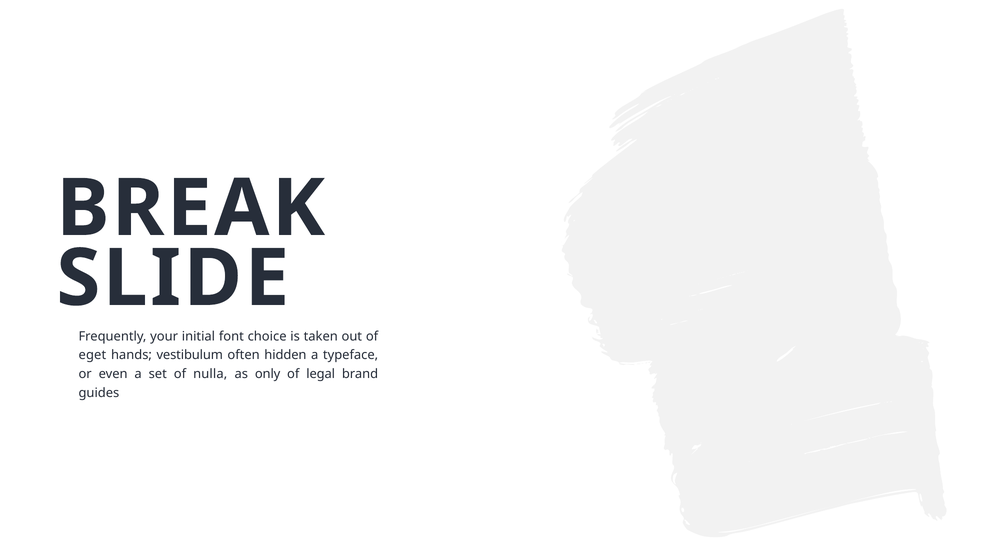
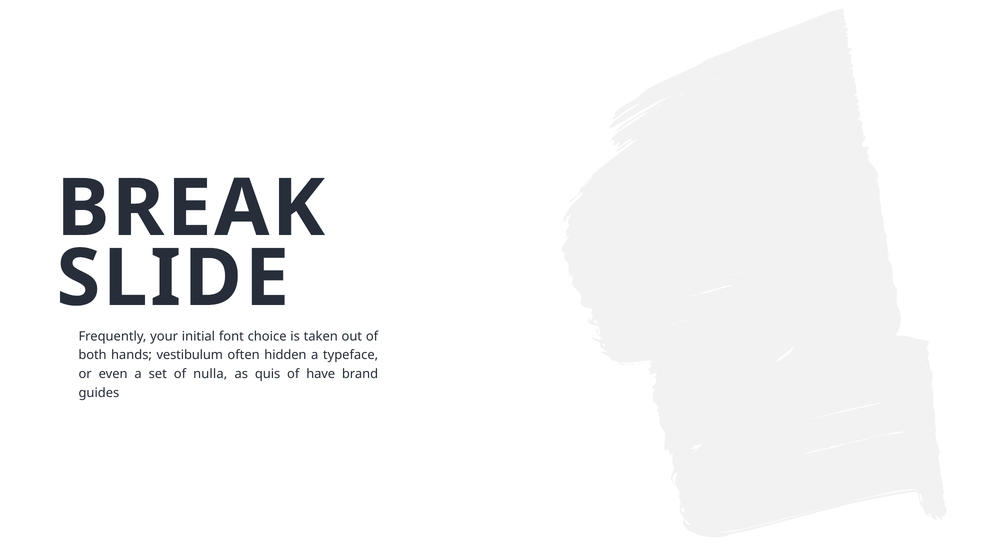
eget: eget -> both
only: only -> quis
legal: legal -> have
